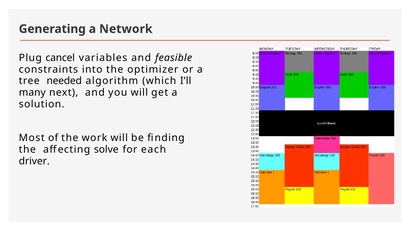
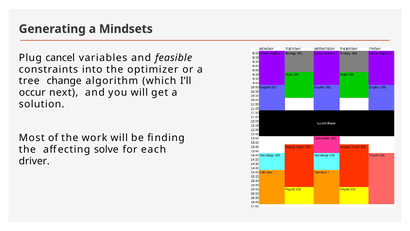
Network: Network -> Mindsets
needed: needed -> change
many: many -> occur
